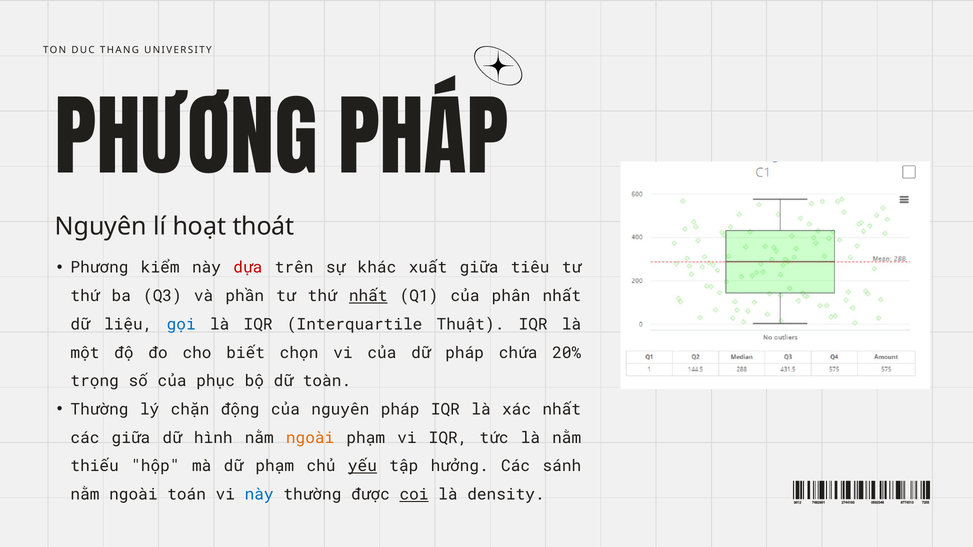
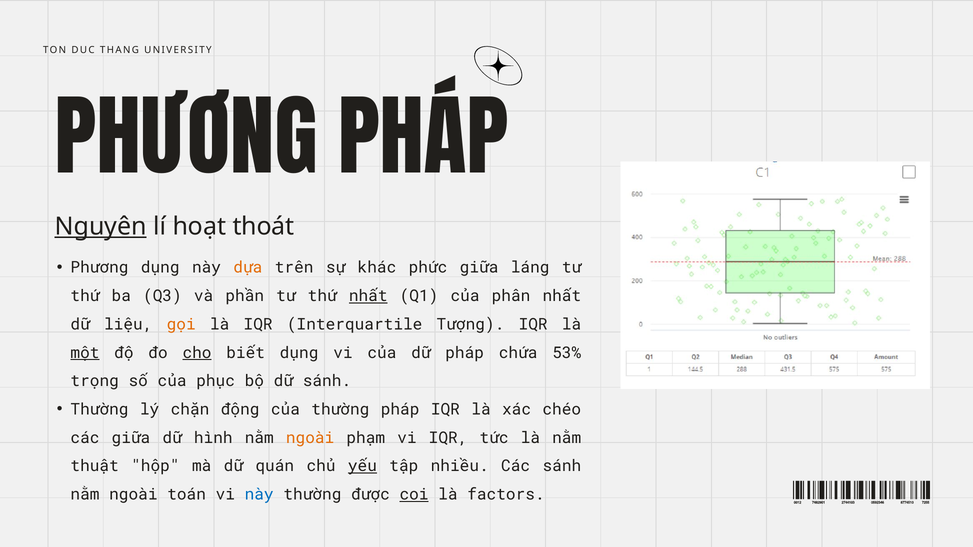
Nguyên at (101, 227) underline: none -> present
Phương kiểm: kiểm -> dụng
dựa colour: red -> orange
xuất: xuất -> phức
tiêu: tiêu -> láng
gọi colour: blue -> orange
Thuật: Thuật -> Tượng
một underline: none -> present
cho underline: none -> present
biết chọn: chọn -> dụng
20%: 20% -> 53%
dữ toàn: toàn -> sánh
của nguyên: nguyên -> thường
xác nhất: nhất -> chéo
thiếu: thiếu -> thuật
dữ phạm: phạm -> quán
hưởng: hưởng -> nhiều
density: density -> factors
